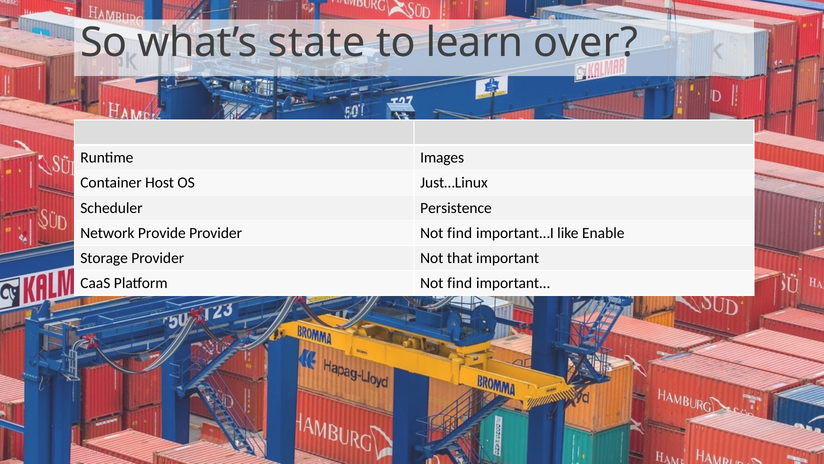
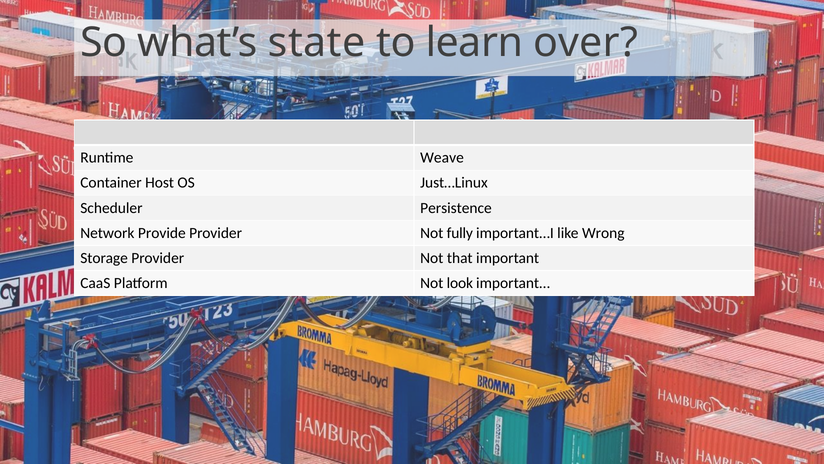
Images: Images -> Weave
Provider Not find: find -> fully
Enable: Enable -> Wrong
Platform Not find: find -> look
